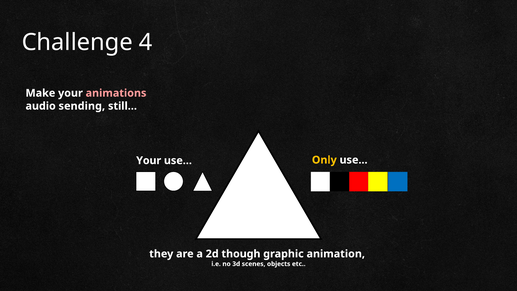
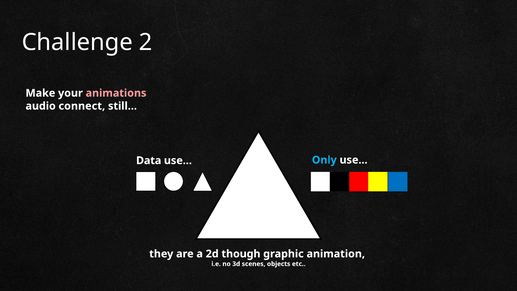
4: 4 -> 2
sending: sending -> connect
Your at (149, 160): Your -> Data
Only colour: yellow -> light blue
